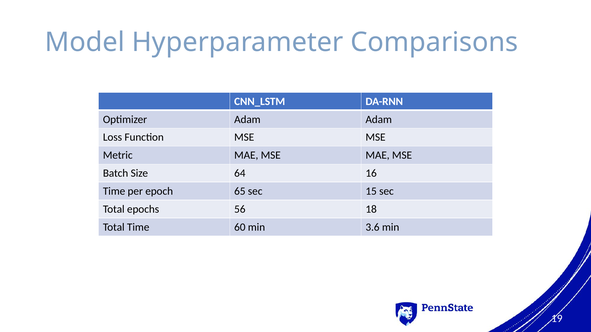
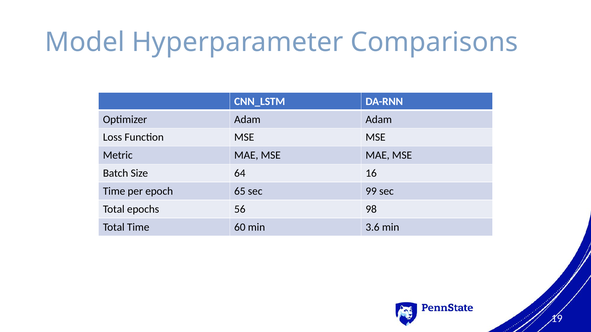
15: 15 -> 99
18: 18 -> 98
